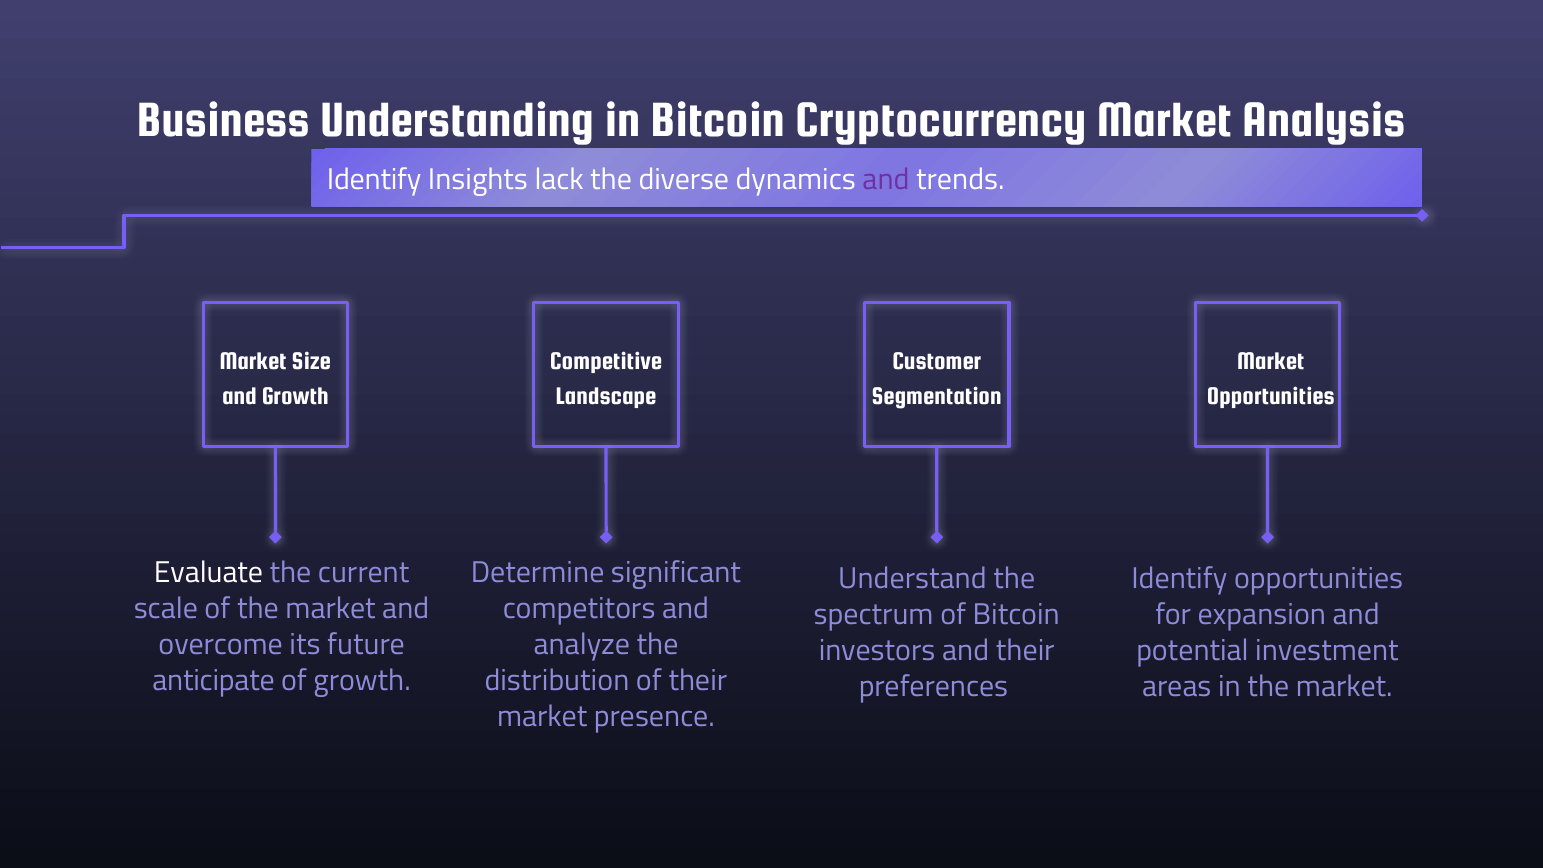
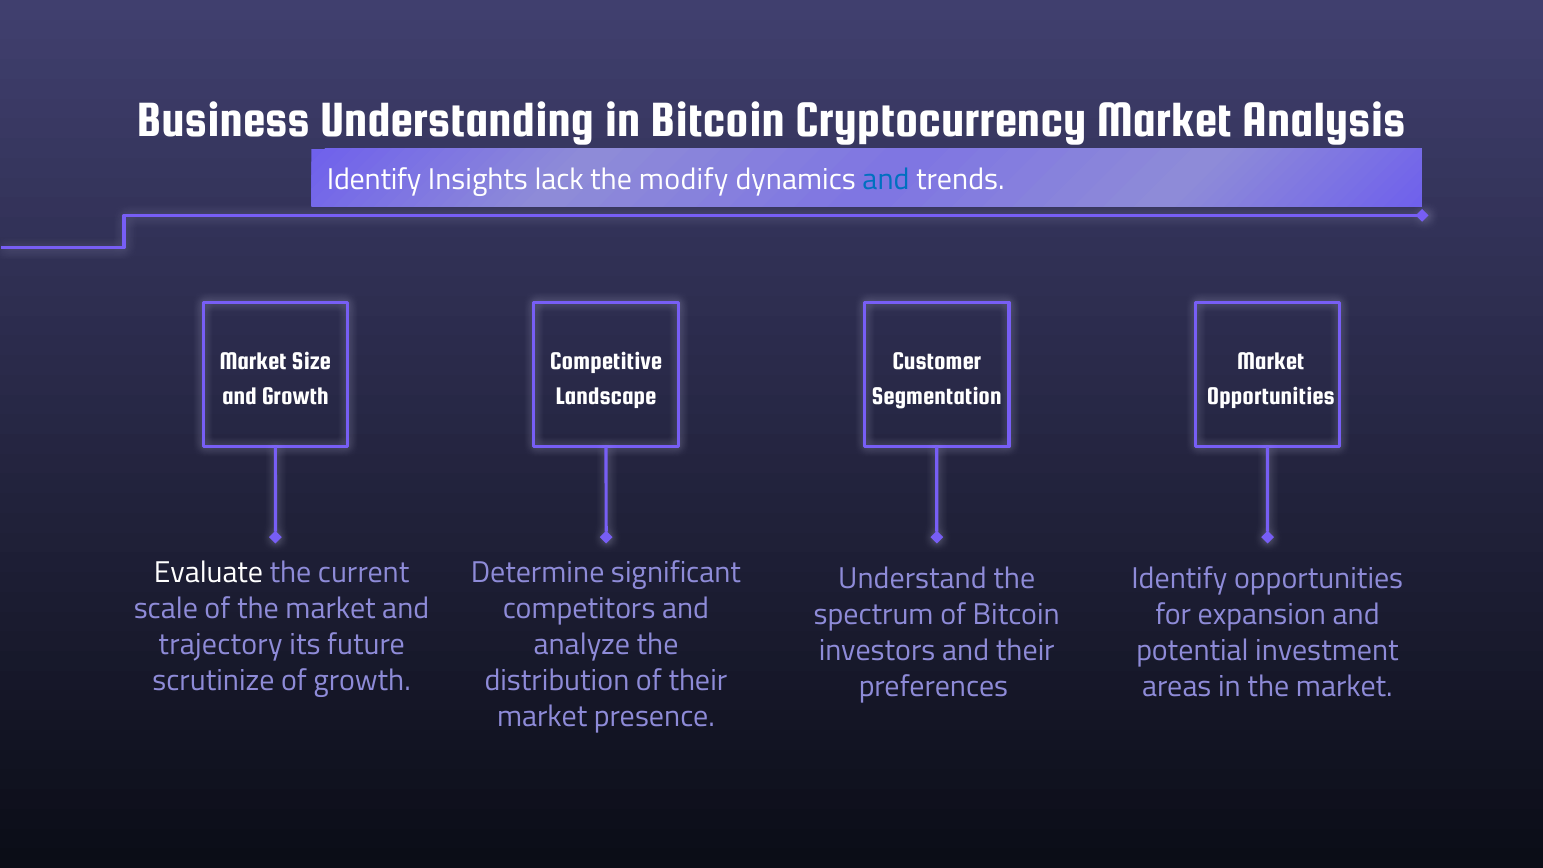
diverse: diverse -> modify
and at (886, 179) colour: purple -> blue
overcome: overcome -> trajectory
anticipate: anticipate -> scrutinize
